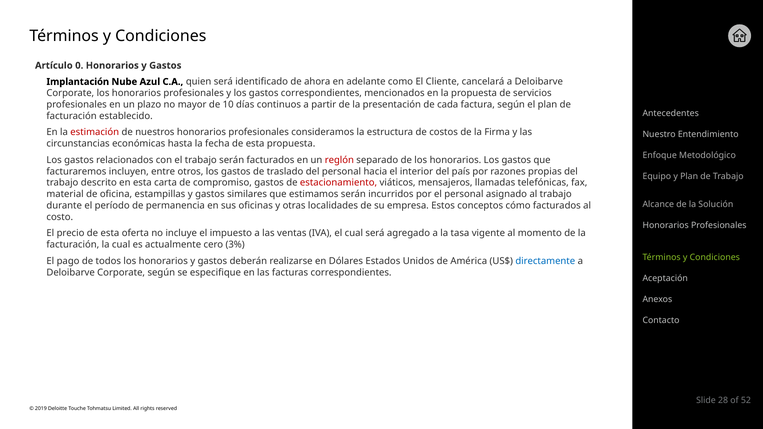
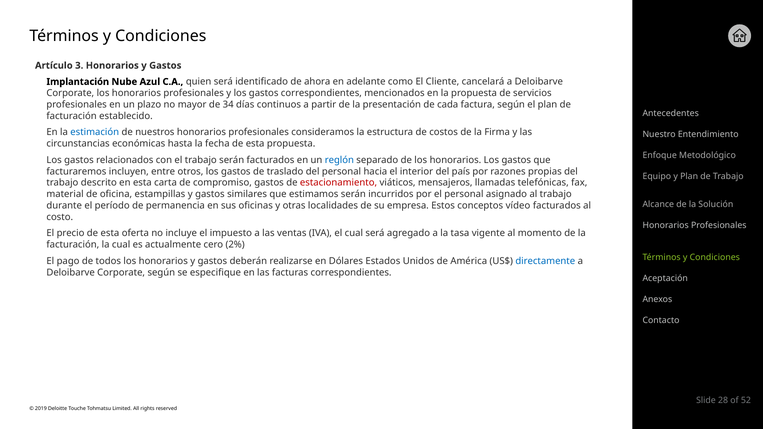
0: 0 -> 3
10: 10 -> 34
estimación colour: red -> blue
reglón colour: red -> blue
cómo: cómo -> vídeo
3%: 3% -> 2%
